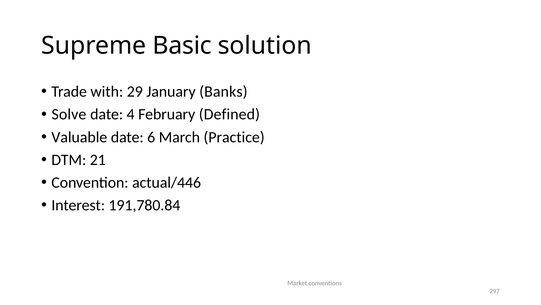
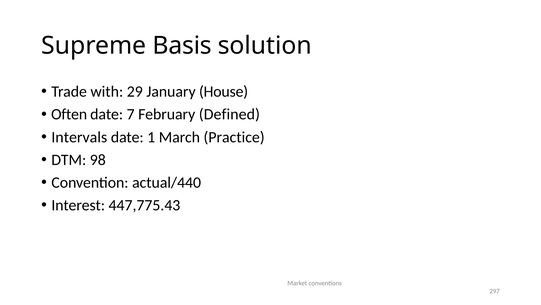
Basic: Basic -> Basis
Banks: Banks -> House
Solve: Solve -> Often
4: 4 -> 7
Valuable: Valuable -> Intervals
6: 6 -> 1
21: 21 -> 98
actual/446: actual/446 -> actual/440
191,780.84: 191,780.84 -> 447,775.43
